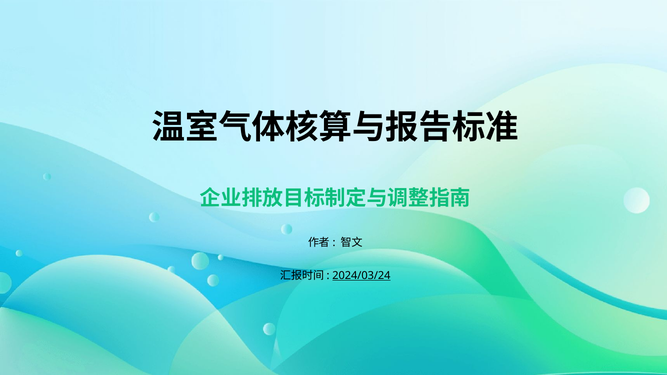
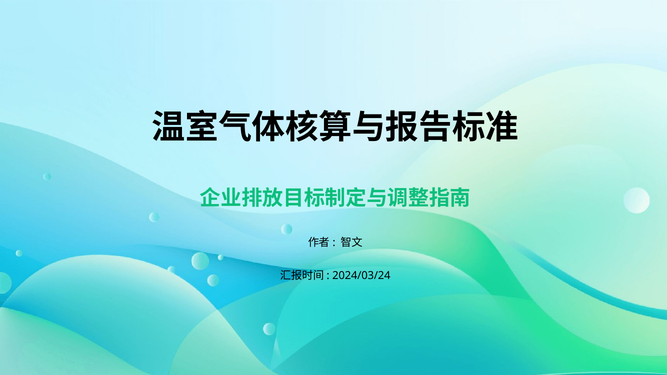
2024/03/24 underline: present -> none
